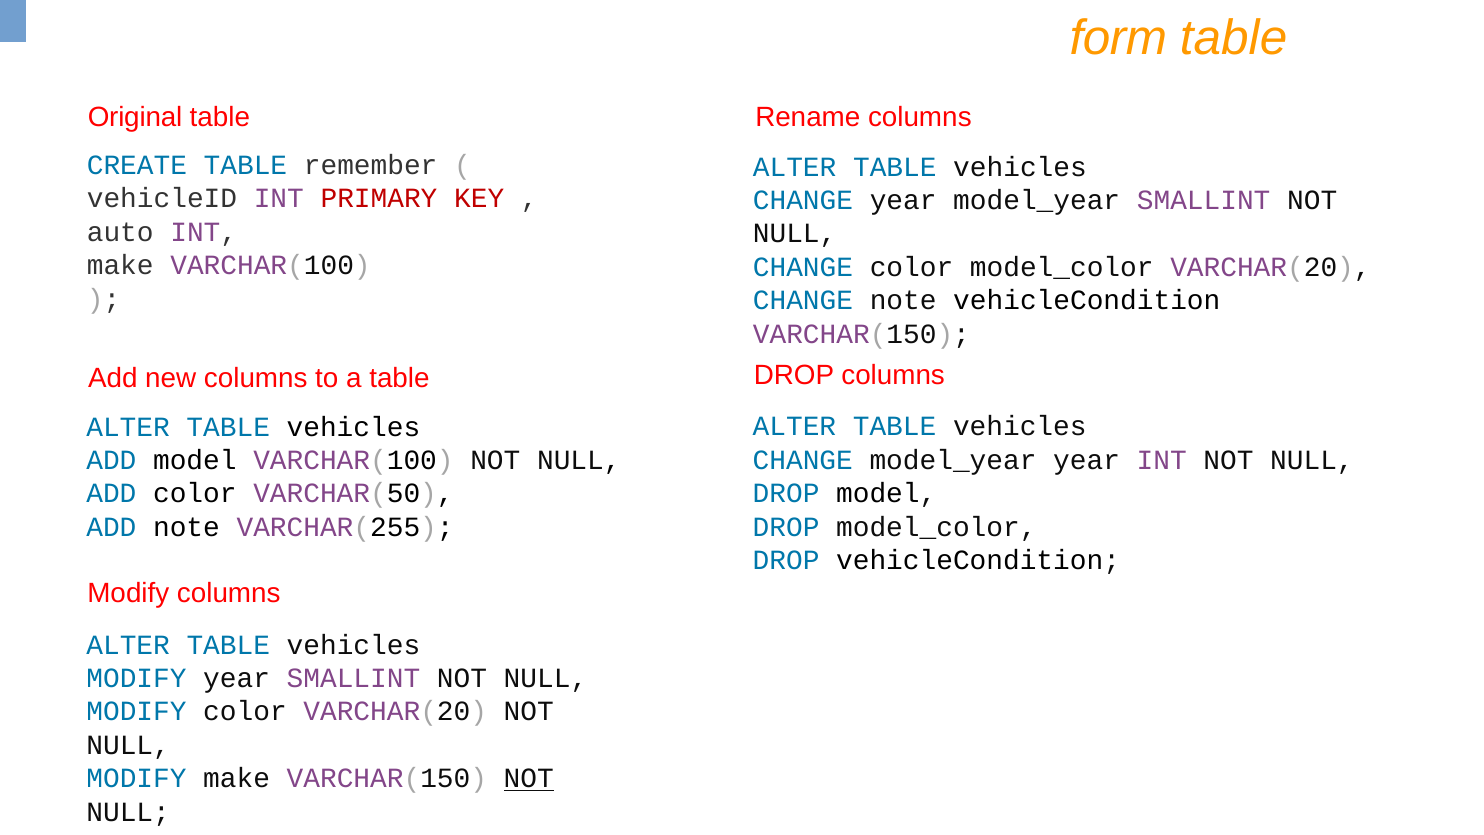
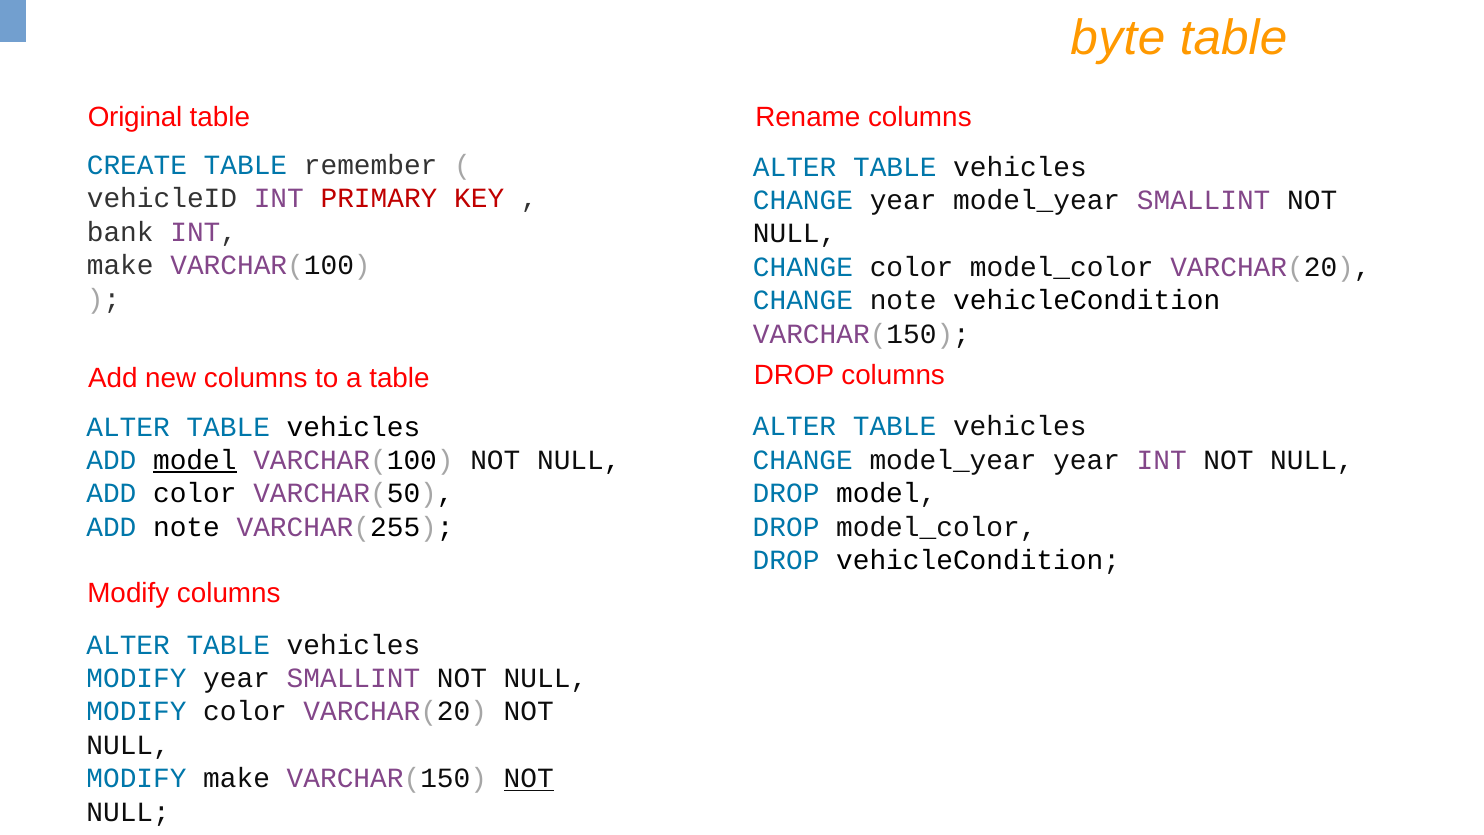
form: form -> byte
auto: auto -> bank
model at (195, 460) underline: none -> present
